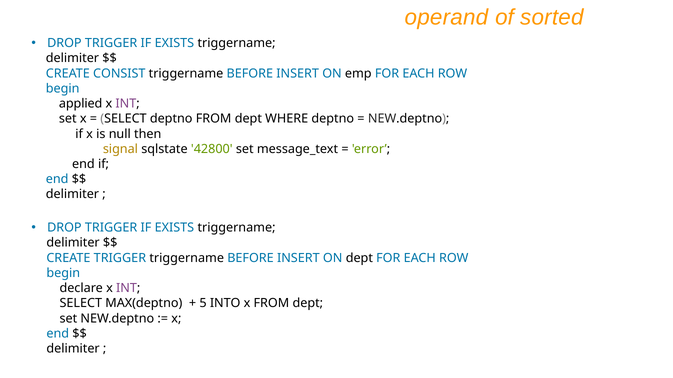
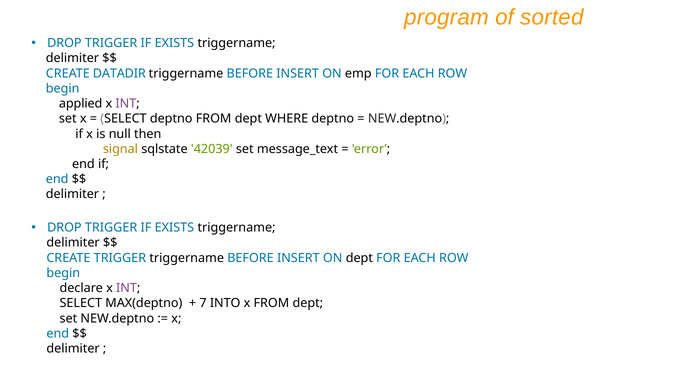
operand: operand -> program
CONSIST: CONSIST -> DATADIR
42800: 42800 -> 42039
5: 5 -> 7
